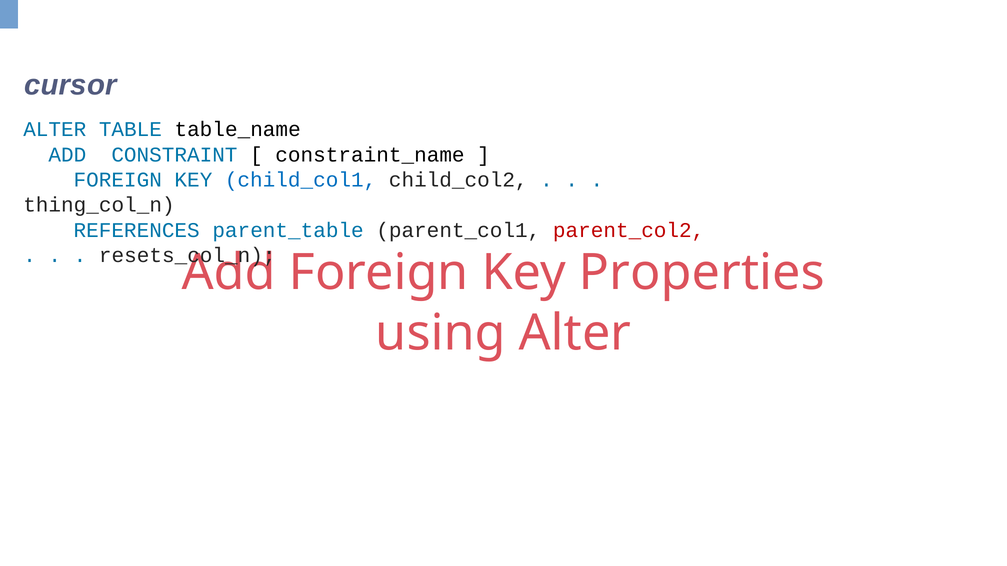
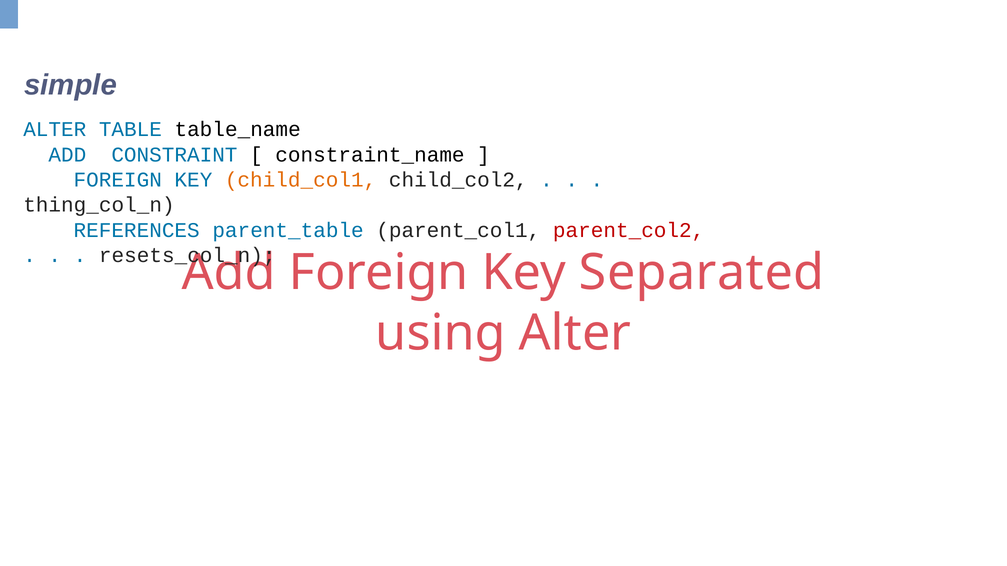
cursor: cursor -> simple
child_col1 colour: blue -> orange
Properties: Properties -> Separated
